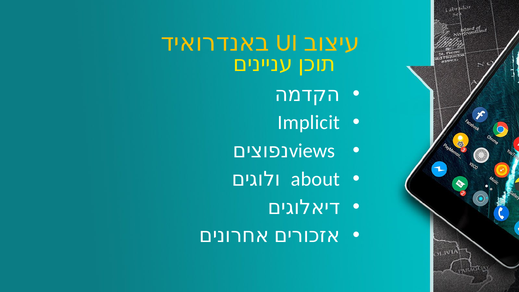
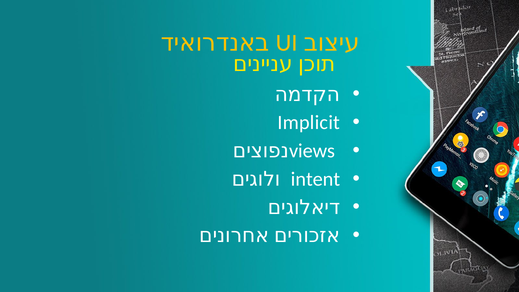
about: about -> intent
